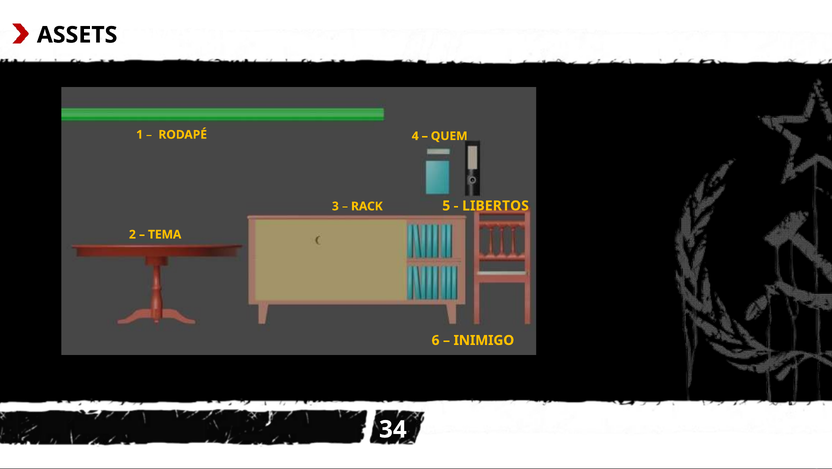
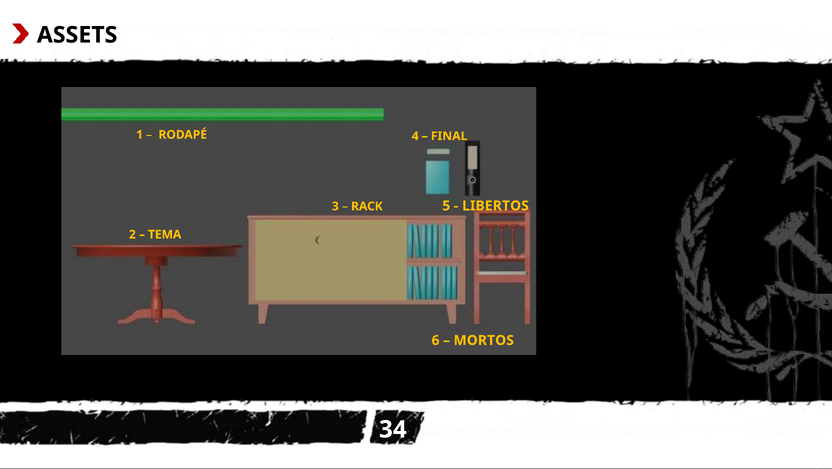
QUEM: QUEM -> FINAL
INIMIGO: INIMIGO -> MORTOS
